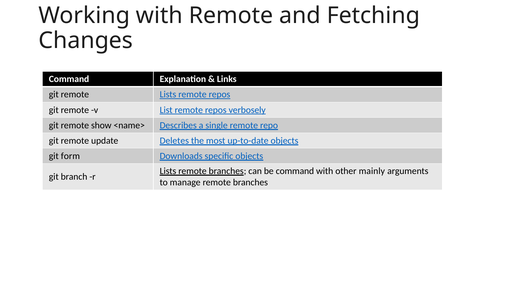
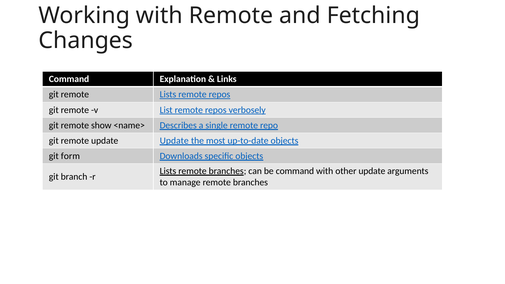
update Deletes: Deletes -> Update
other mainly: mainly -> update
